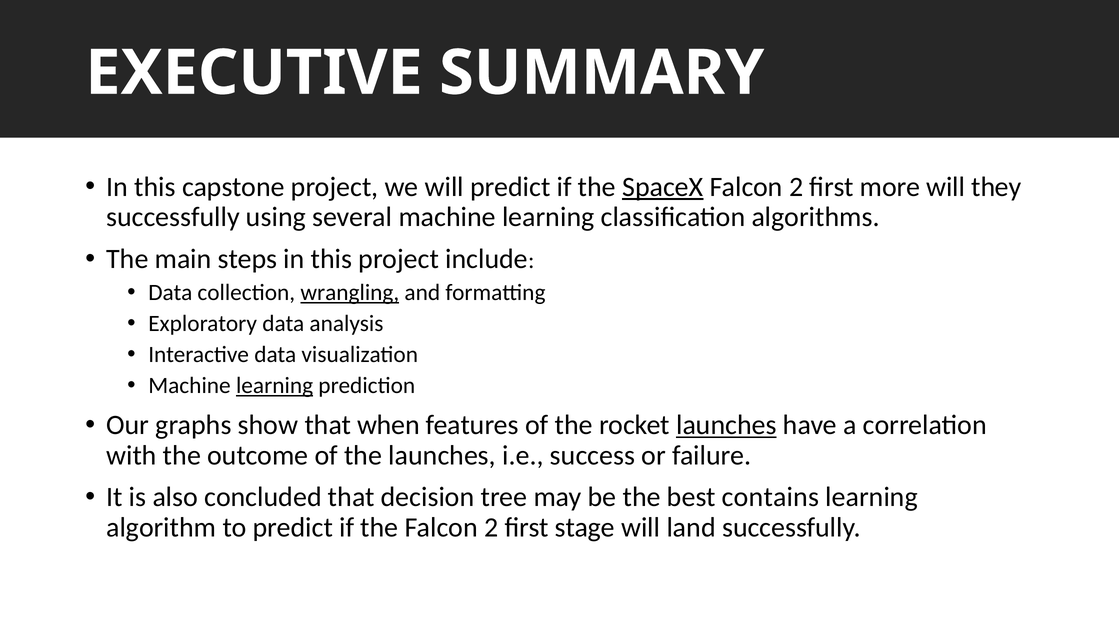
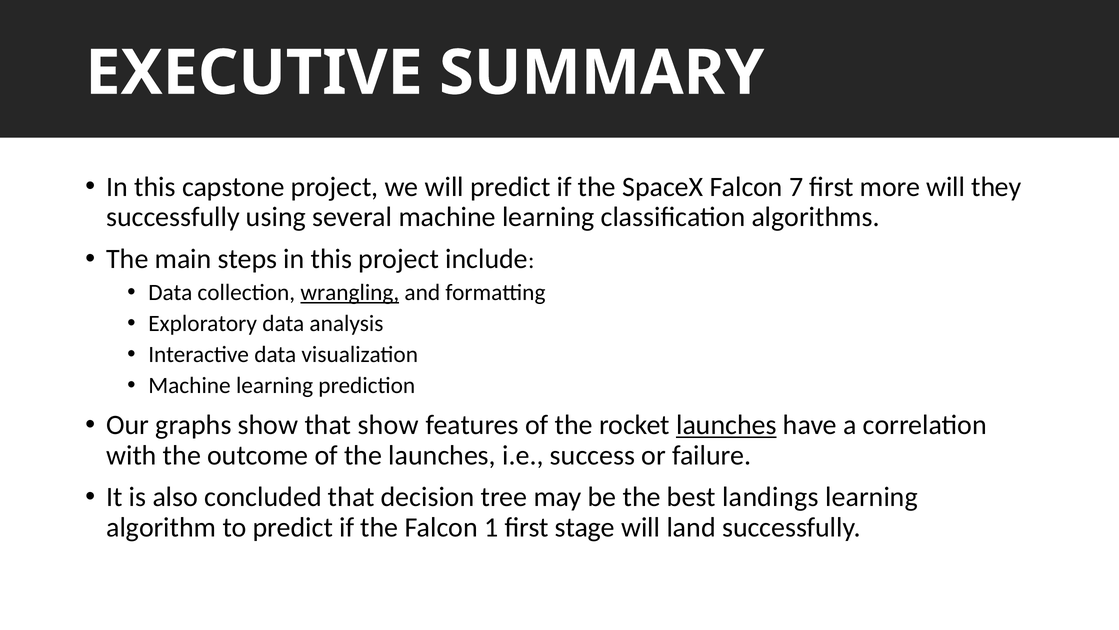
SpaceX underline: present -> none
2 at (796, 187): 2 -> 7
learning at (275, 385) underline: present -> none
that when: when -> show
contains: contains -> landings
the Falcon 2: 2 -> 1
